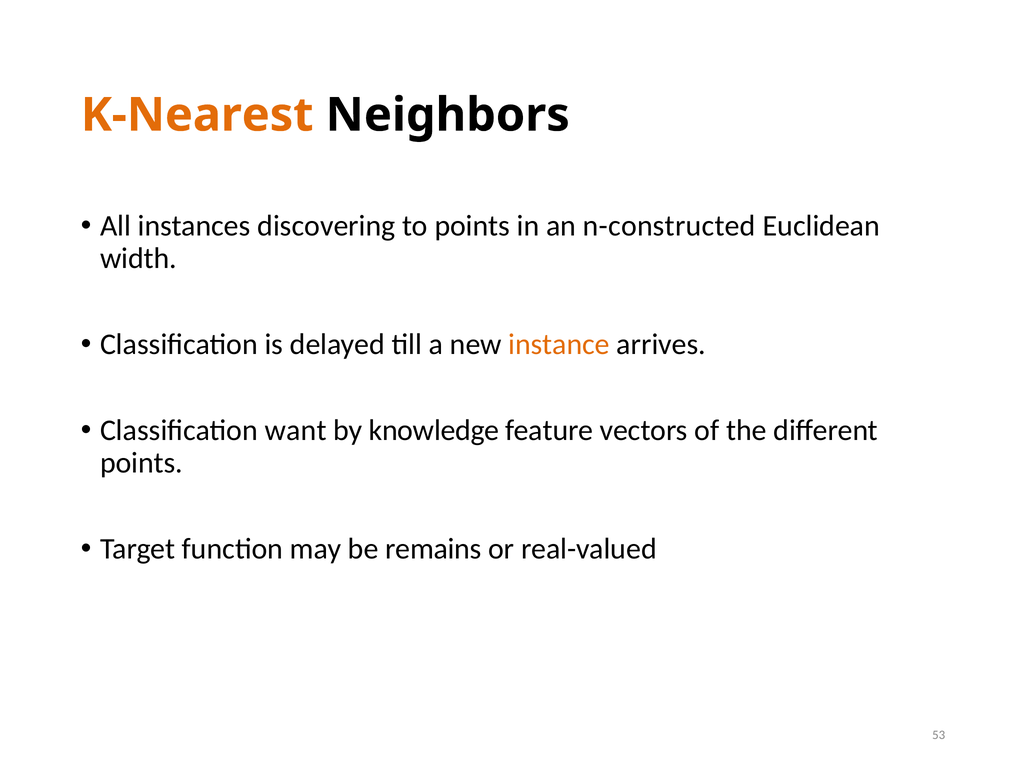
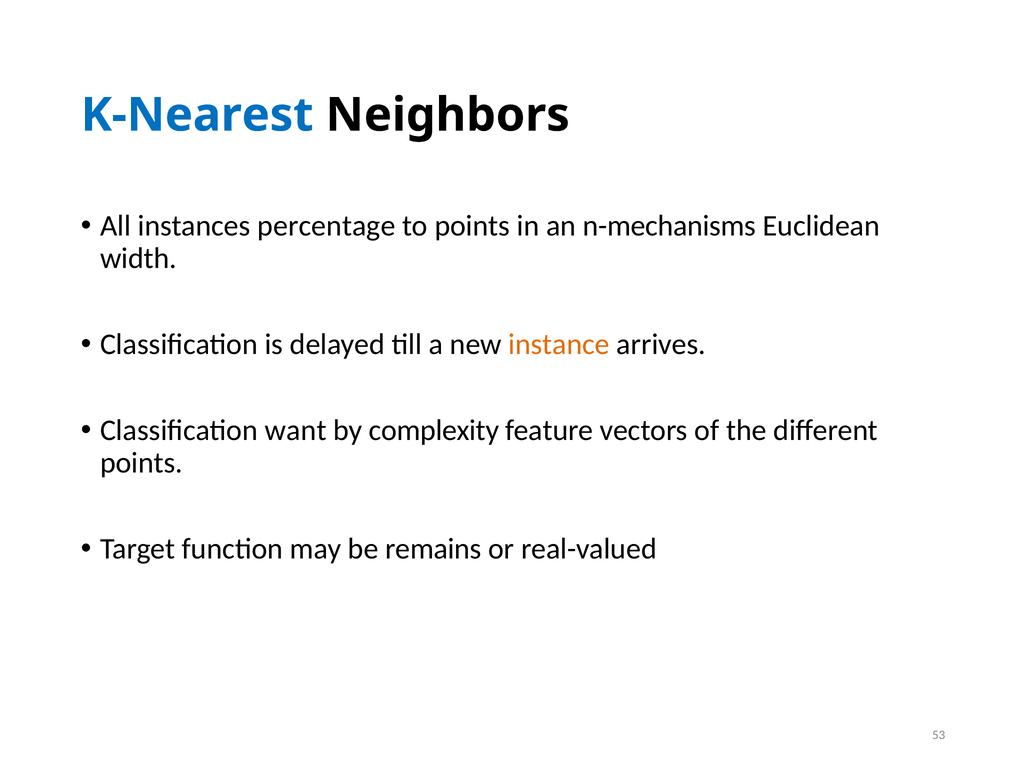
K-Nearest colour: orange -> blue
discovering: discovering -> percentage
n-constructed: n-constructed -> n-mechanisms
knowledge: knowledge -> complexity
